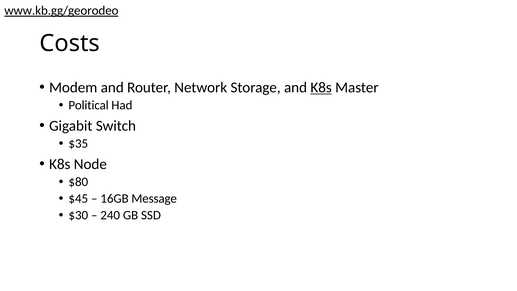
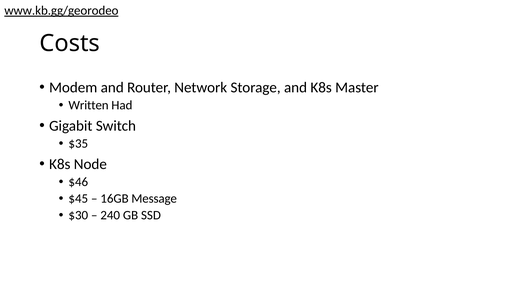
K8s at (321, 87) underline: present -> none
Political: Political -> Written
$80: $80 -> $46
